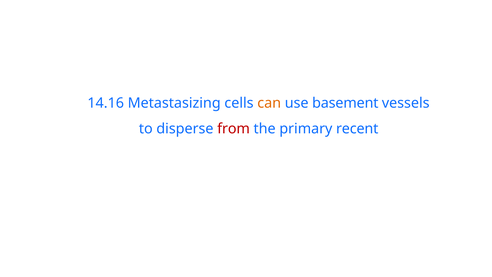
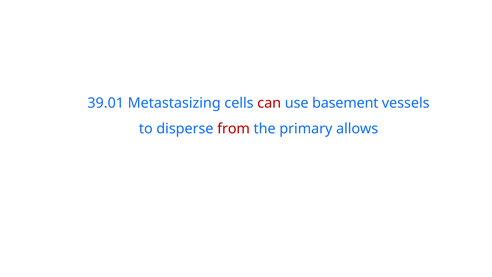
14.16: 14.16 -> 39.01
can colour: orange -> red
recent: recent -> allows
